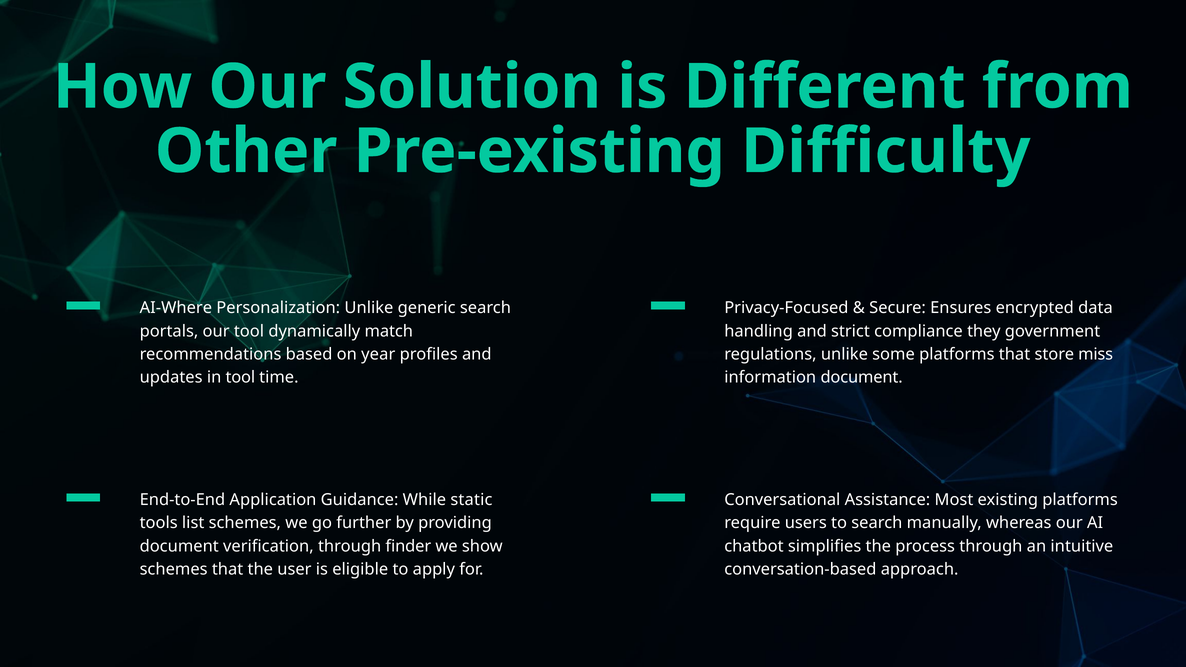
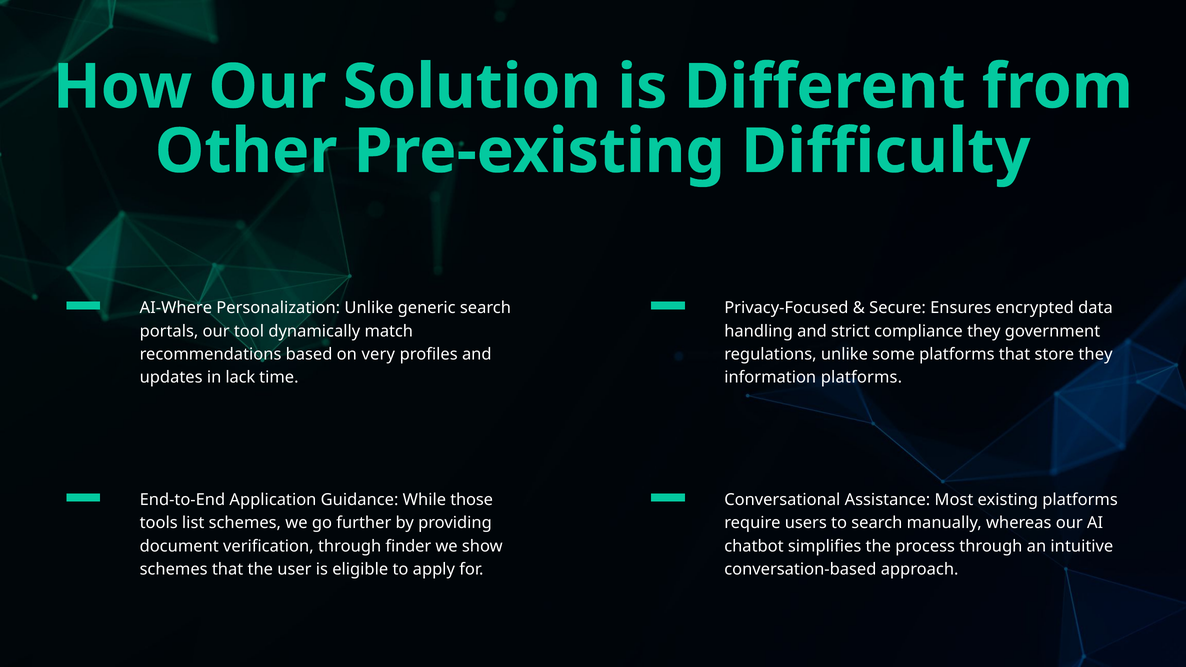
year: year -> very
store miss: miss -> they
in tool: tool -> lack
information document: document -> platforms
static: static -> those
